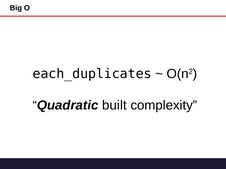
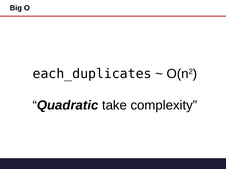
built: built -> take
